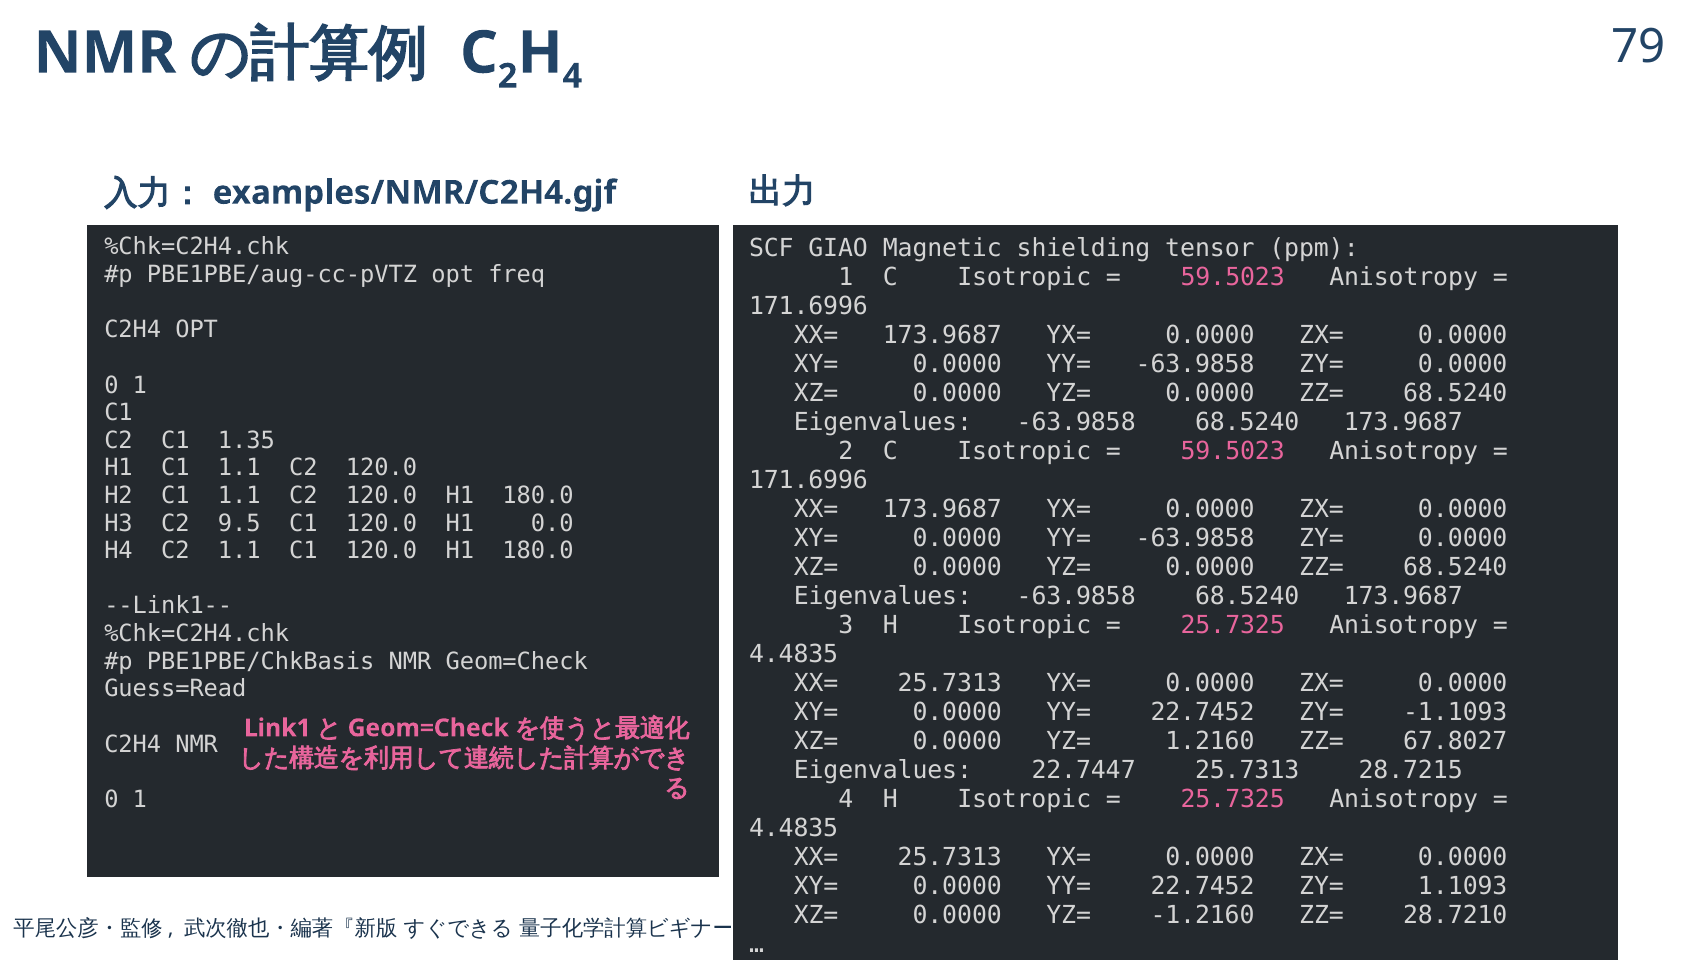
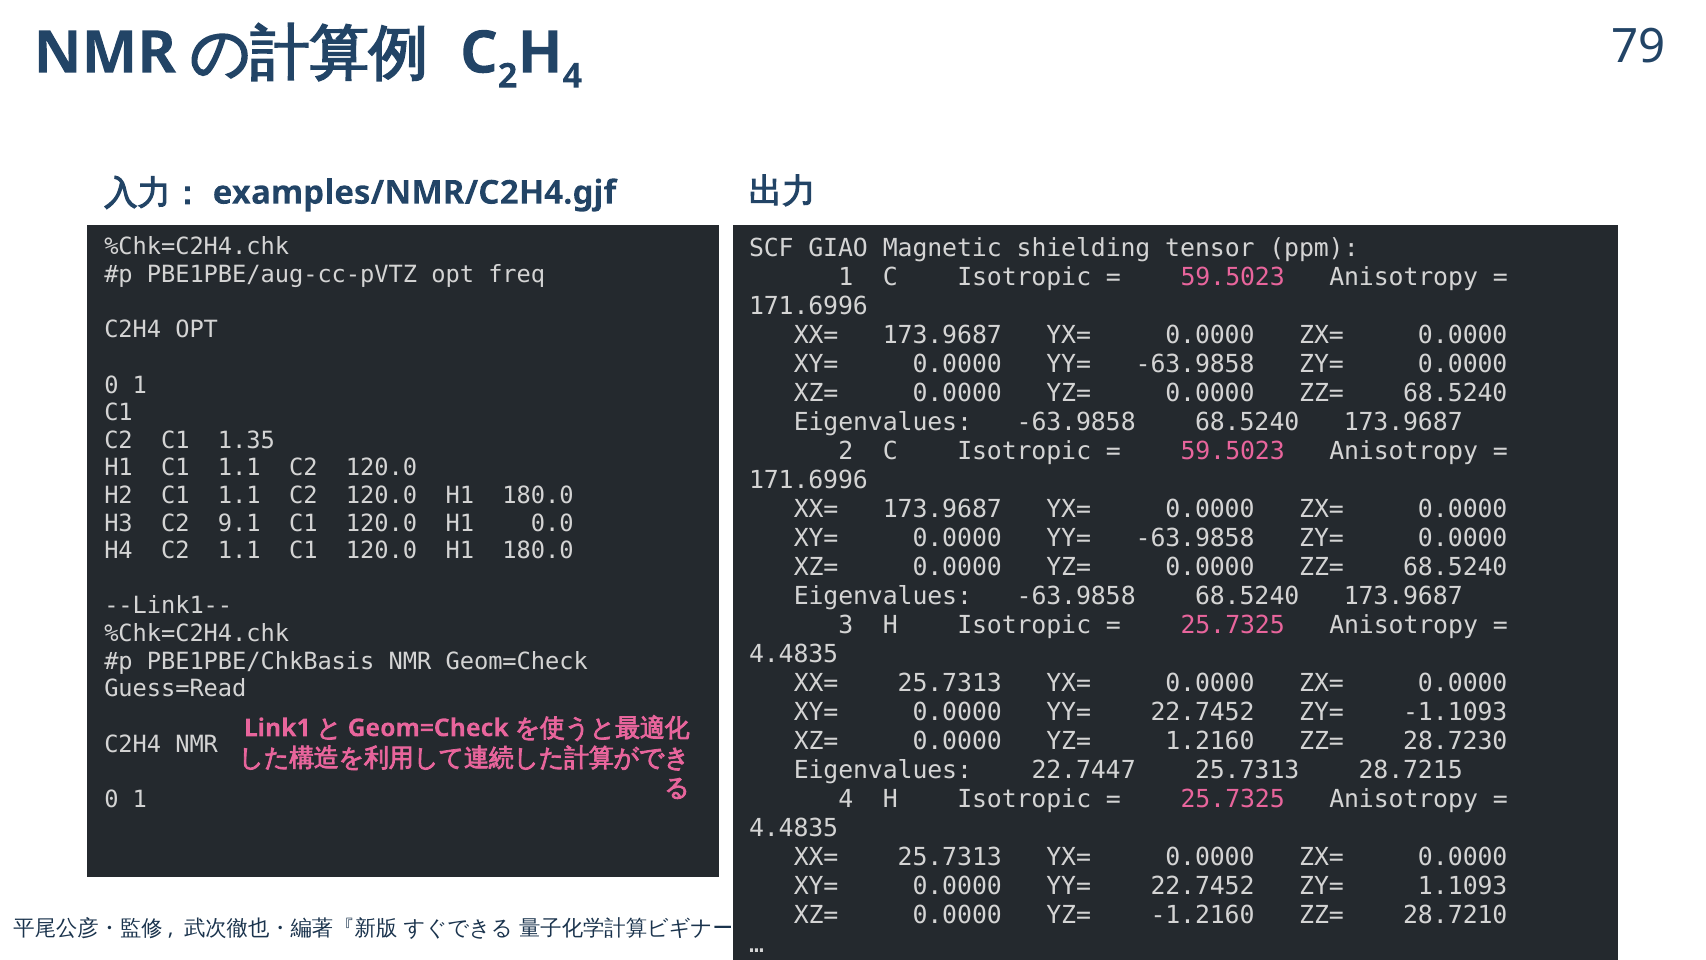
9.5: 9.5 -> 9.1
67.8027: 67.8027 -> 28.7230
